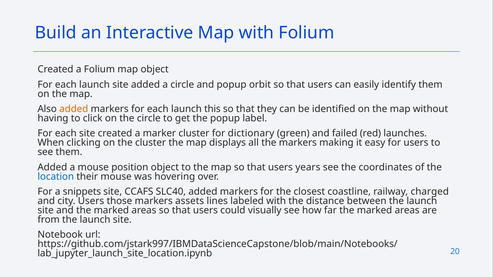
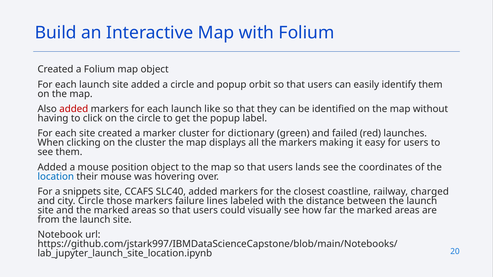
added at (74, 109) colour: orange -> red
this: this -> like
years: years -> lands
city Users: Users -> Circle
assets: assets -> failure
